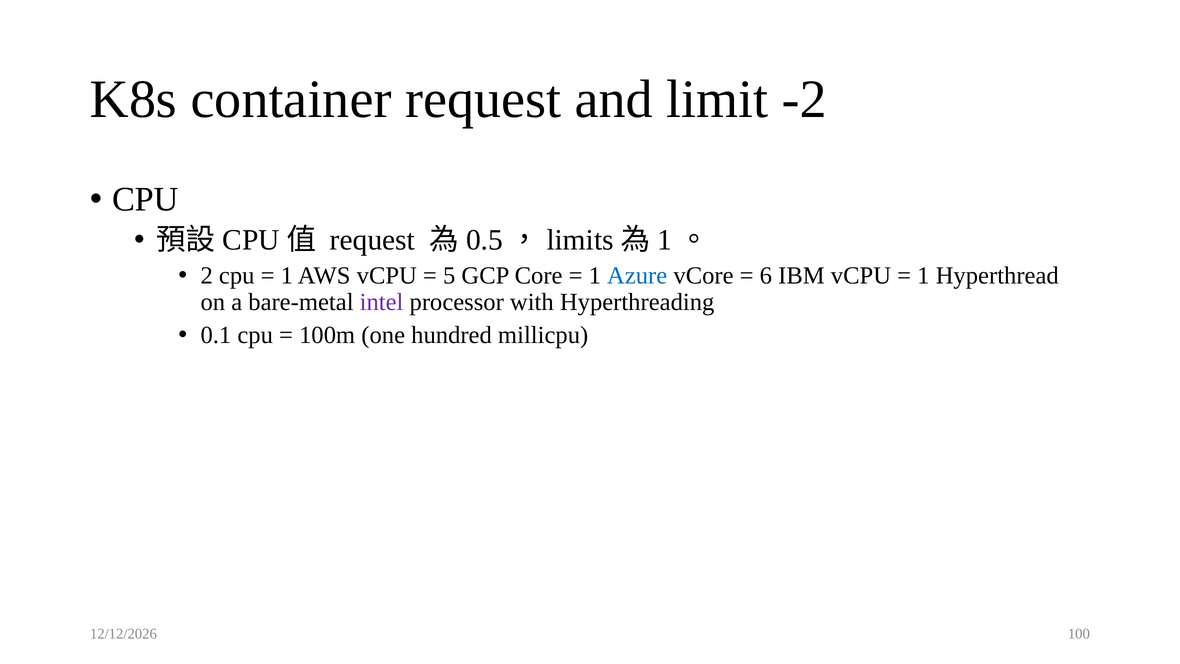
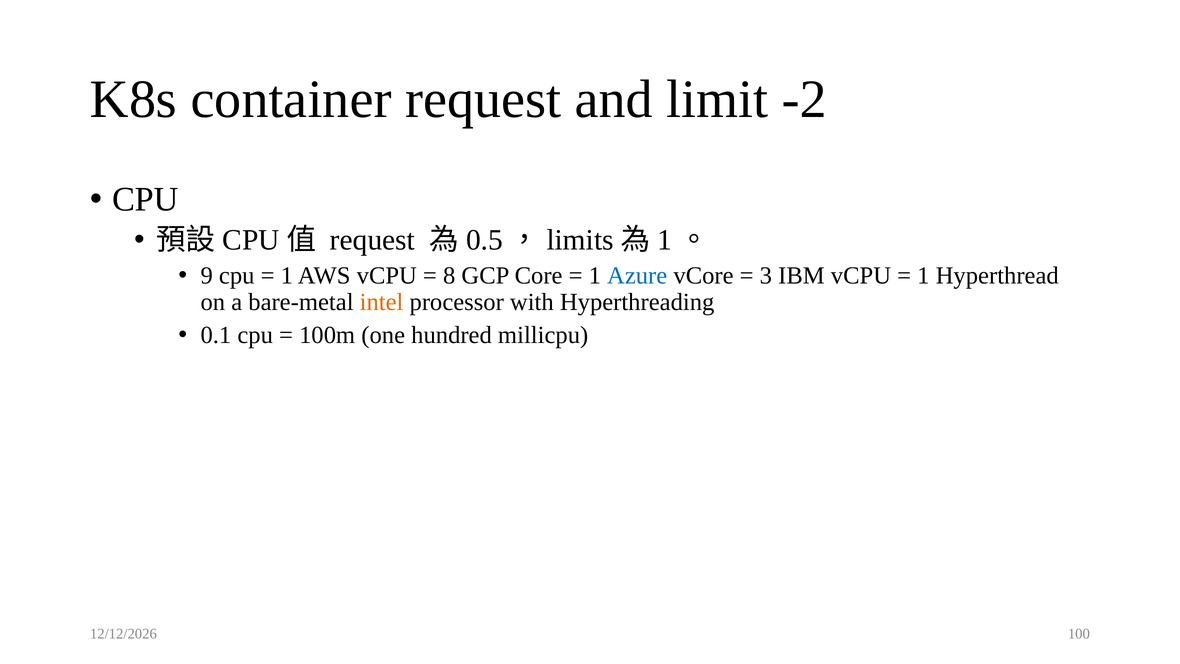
2: 2 -> 9
5: 5 -> 8
6: 6 -> 3
intel colour: purple -> orange
